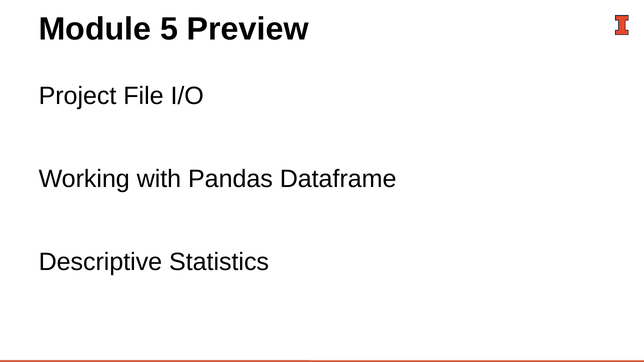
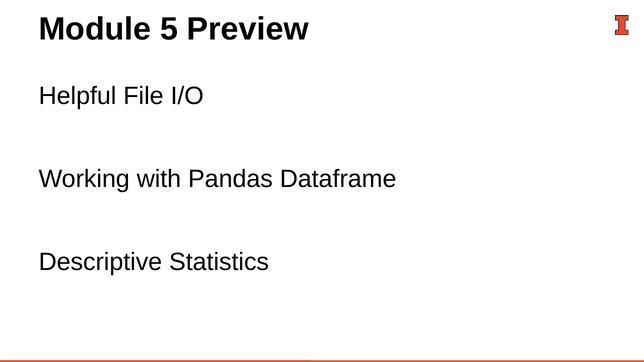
Project: Project -> Helpful
